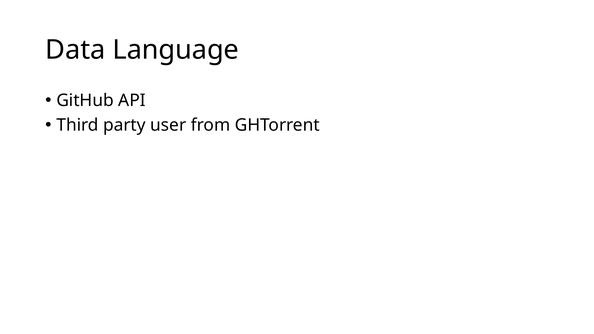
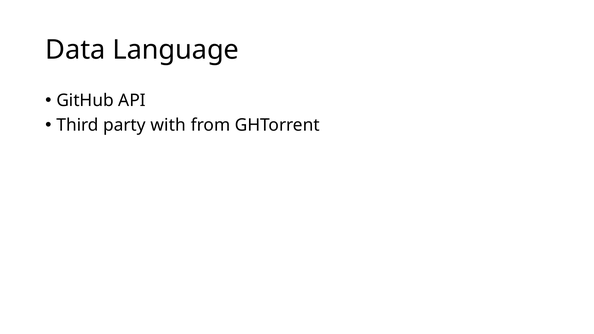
user: user -> with
